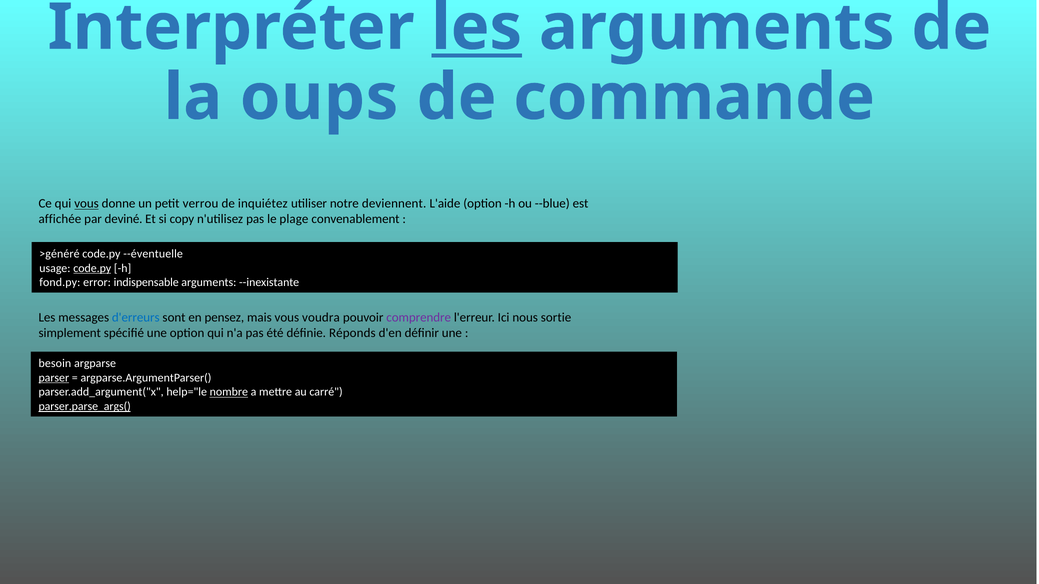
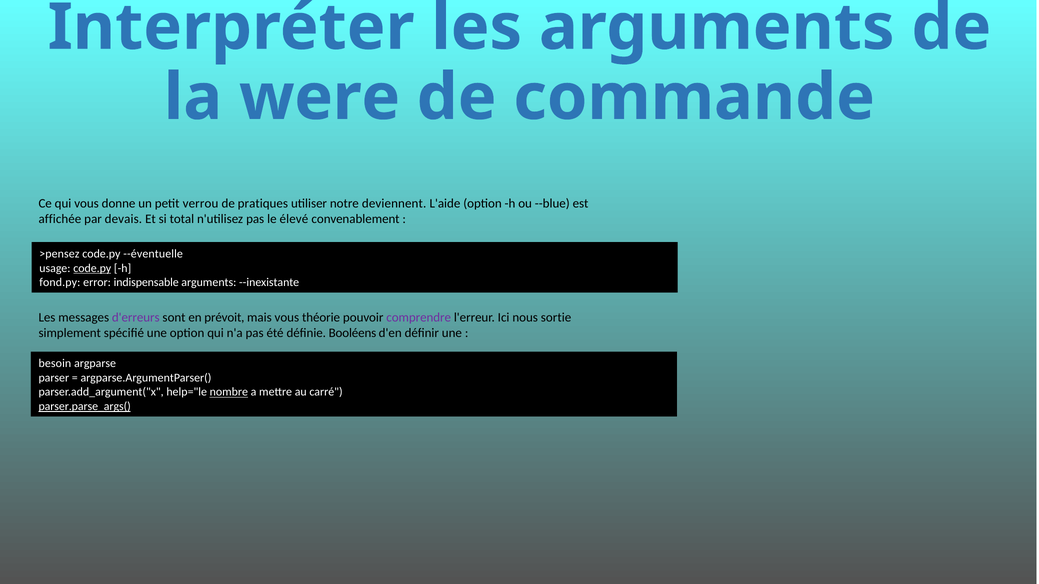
les at (477, 27) underline: present -> none
oups: oups -> were
vous at (86, 204) underline: present -> none
inquiétez: inquiétez -> pratiques
deviné: deviné -> devais
copy: copy -> total
plage: plage -> élevé
>généré: >généré -> >pensez
d'erreurs colour: blue -> purple
pensez: pensez -> prévoit
voudra: voudra -> théorie
Réponds: Réponds -> Booléens
parser underline: present -> none
